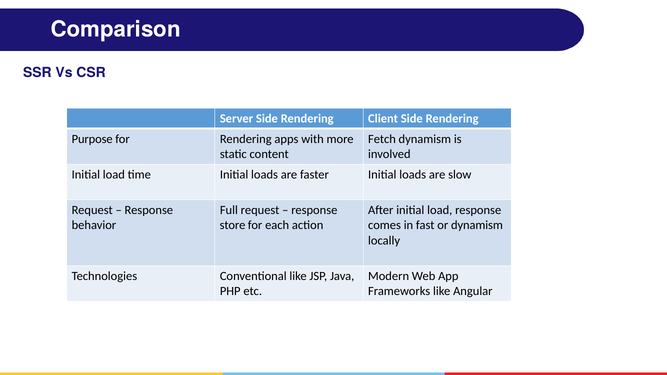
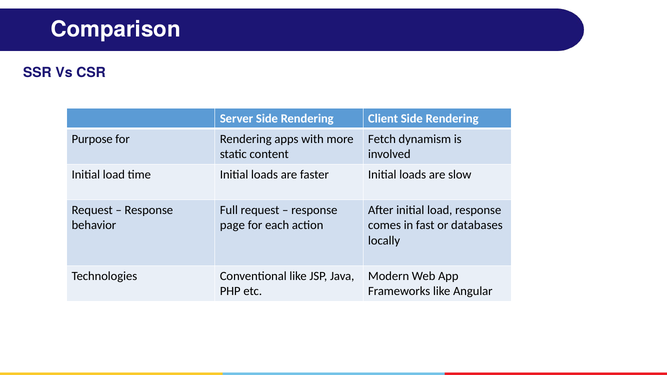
store: store -> page
or dynamism: dynamism -> databases
